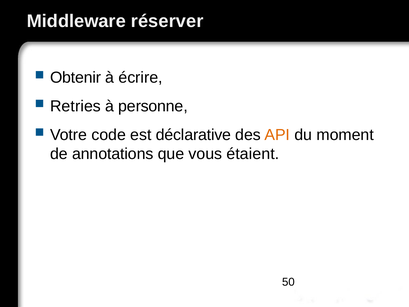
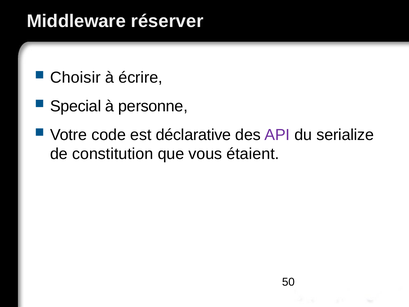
Obtenir: Obtenir -> Choisir
Retries: Retries -> Special
API colour: orange -> purple
moment: moment -> serialize
annotations: annotations -> constitution
